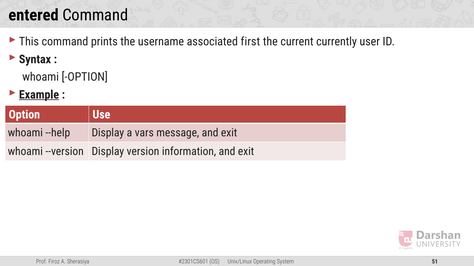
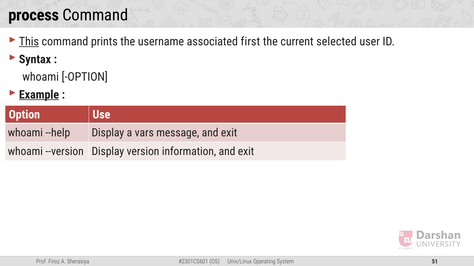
entered: entered -> process
This underline: none -> present
currently: currently -> selected
